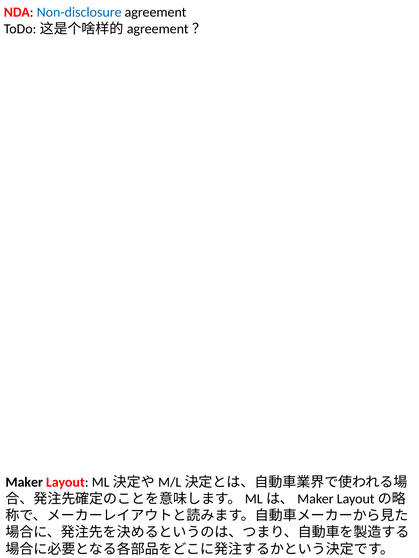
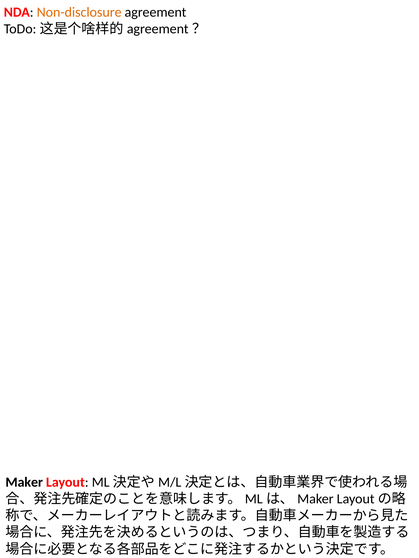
Non-disclosure colour: blue -> orange
